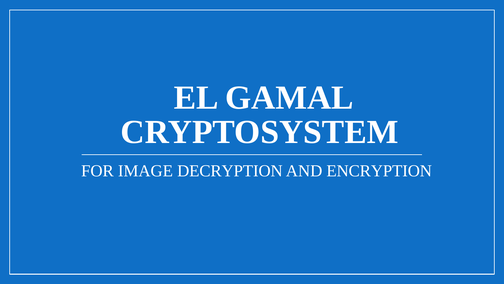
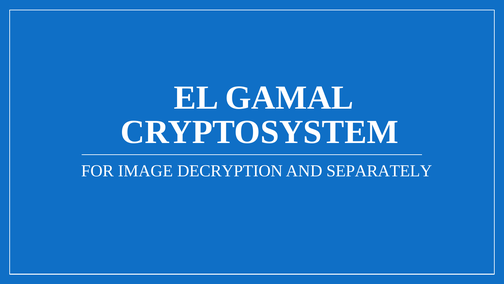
ENCRYPTION: ENCRYPTION -> SEPARATELY
